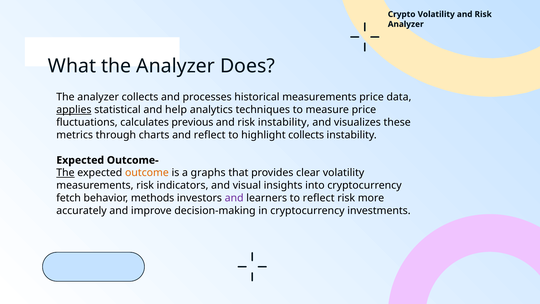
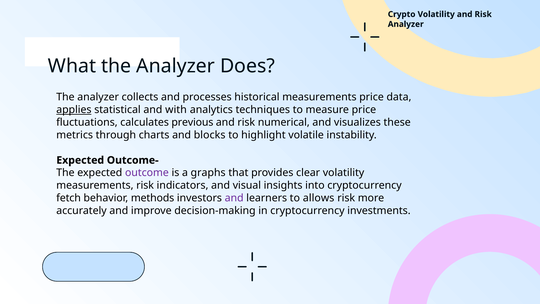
help: help -> with
risk instability: instability -> numerical
and reflect: reflect -> blocks
highlight collects: collects -> volatile
The at (65, 173) underline: present -> none
outcome colour: orange -> purple
to reflect: reflect -> allows
